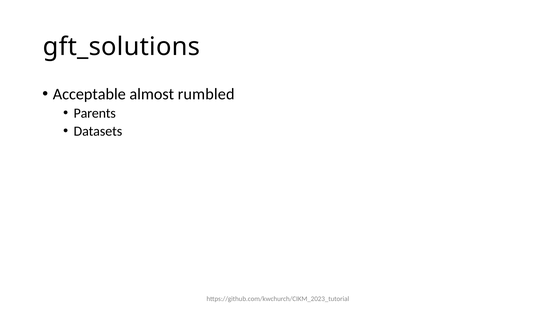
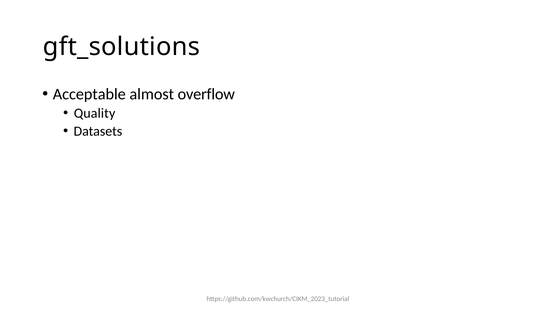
rumbled: rumbled -> overflow
Parents: Parents -> Quality
